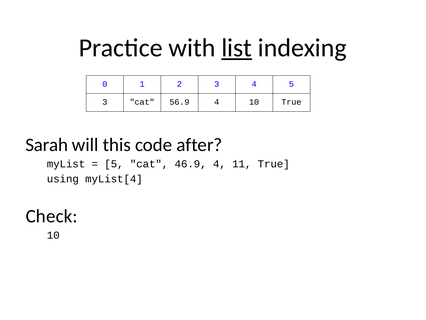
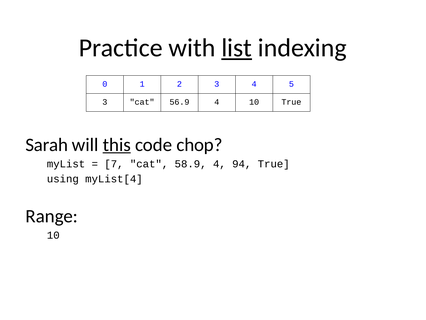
this underline: none -> present
after: after -> chop
5 at (114, 164): 5 -> 7
46.9: 46.9 -> 58.9
11: 11 -> 94
Check: Check -> Range
